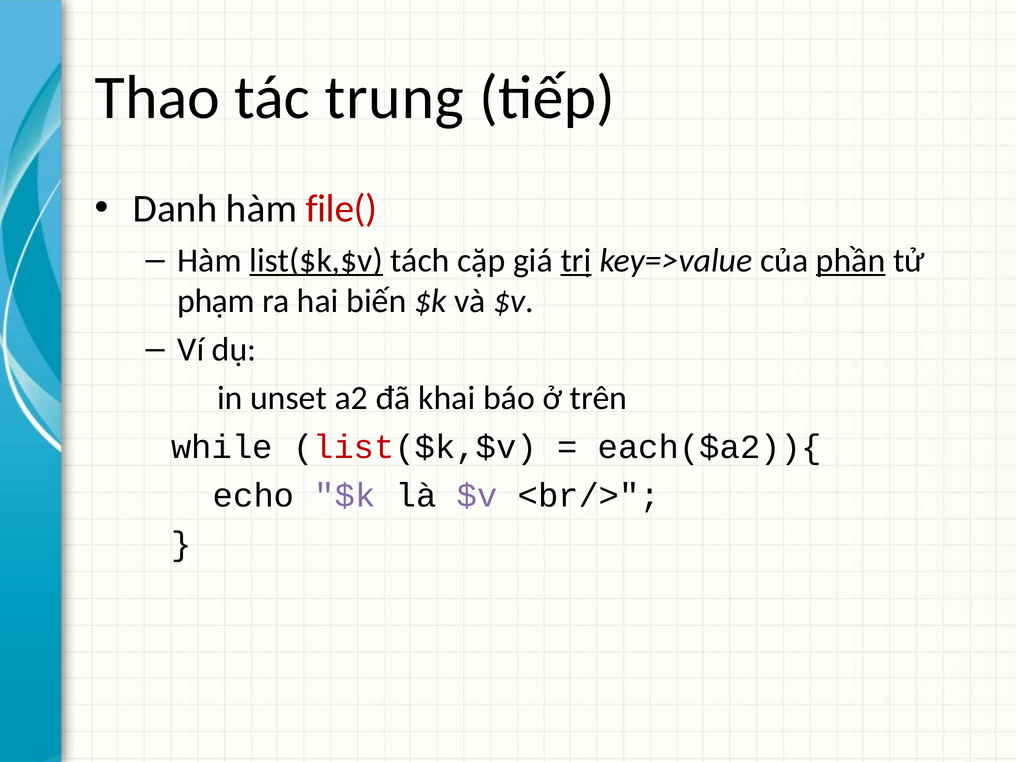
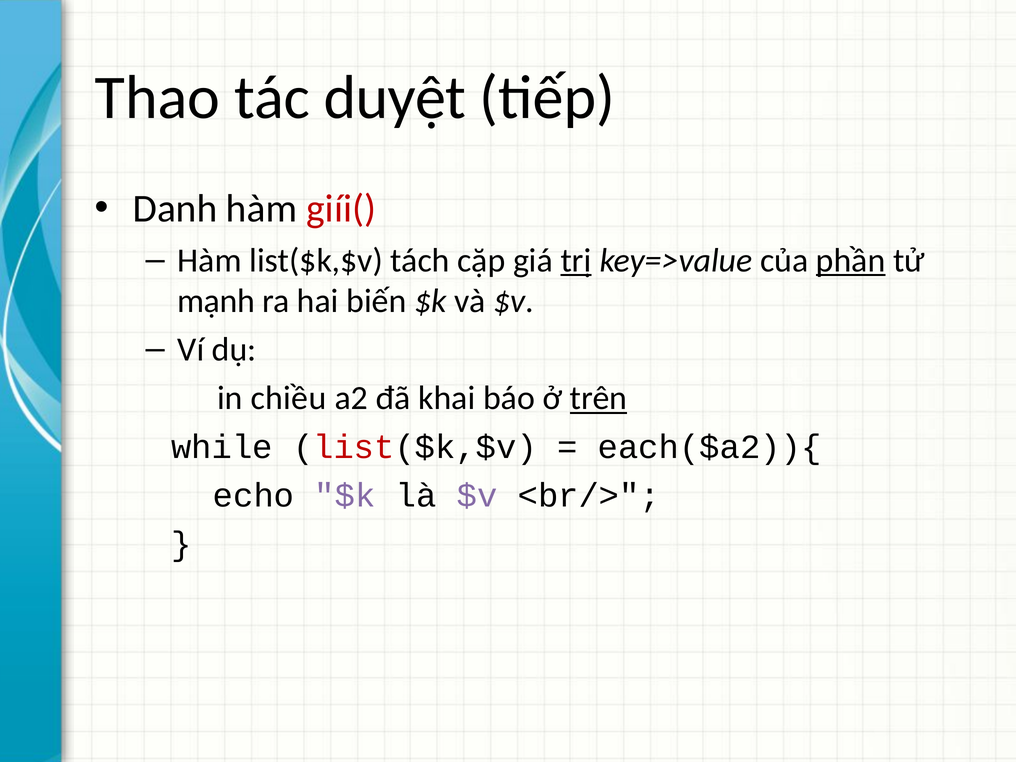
trung: trung -> duyệt
file(: file( -> giíi(
list($k,$v at (316, 260) underline: present -> none
phạm: phạm -> mạnh
unset: unset -> chiều
trên underline: none -> present
